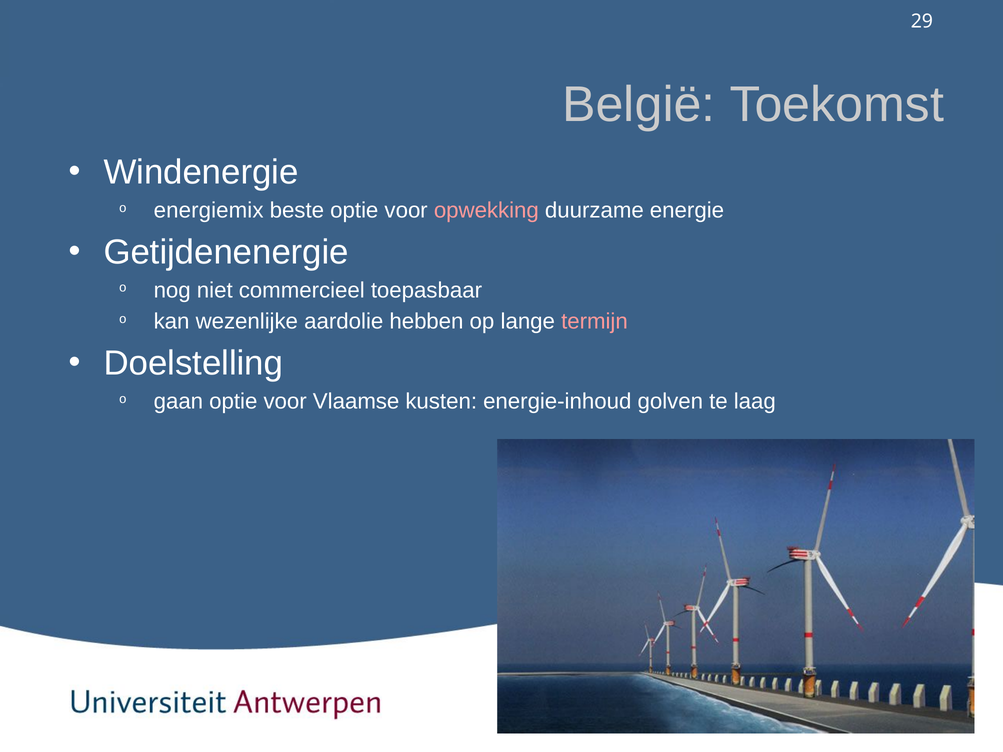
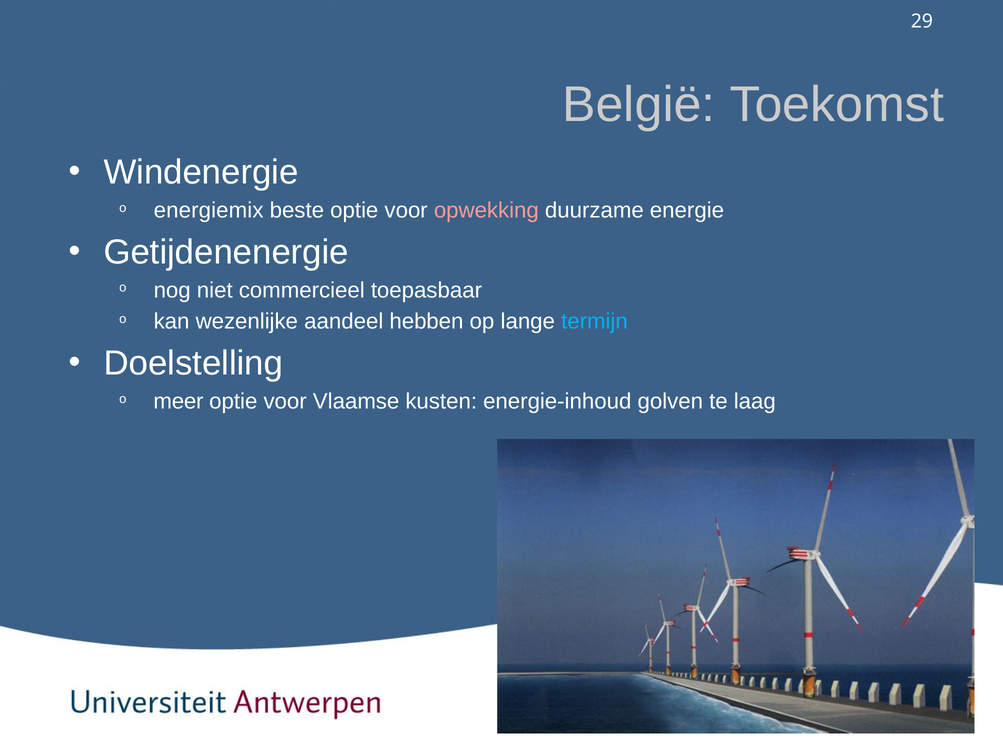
aardolie: aardolie -> aandeel
termijn colour: pink -> light blue
gaan: gaan -> meer
